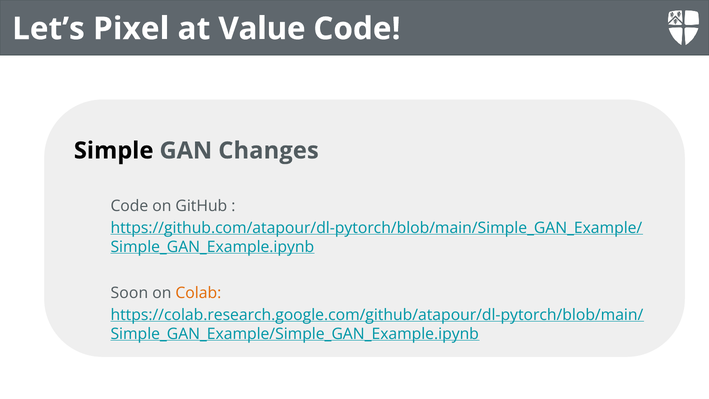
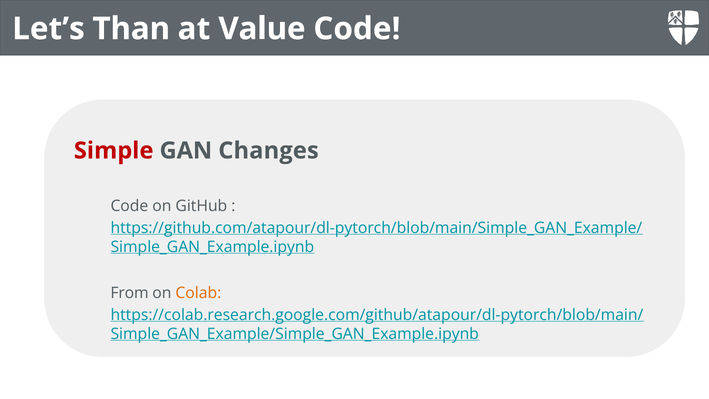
Pixel: Pixel -> Than
Simple colour: black -> red
Soon: Soon -> From
